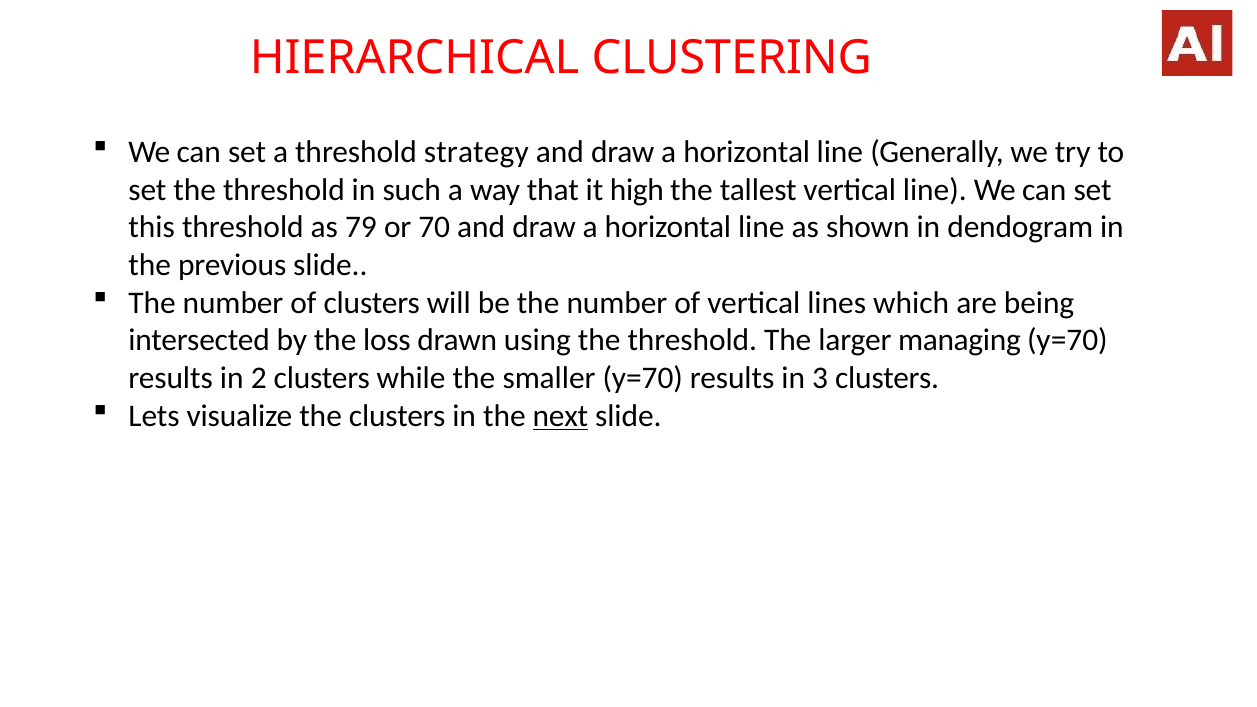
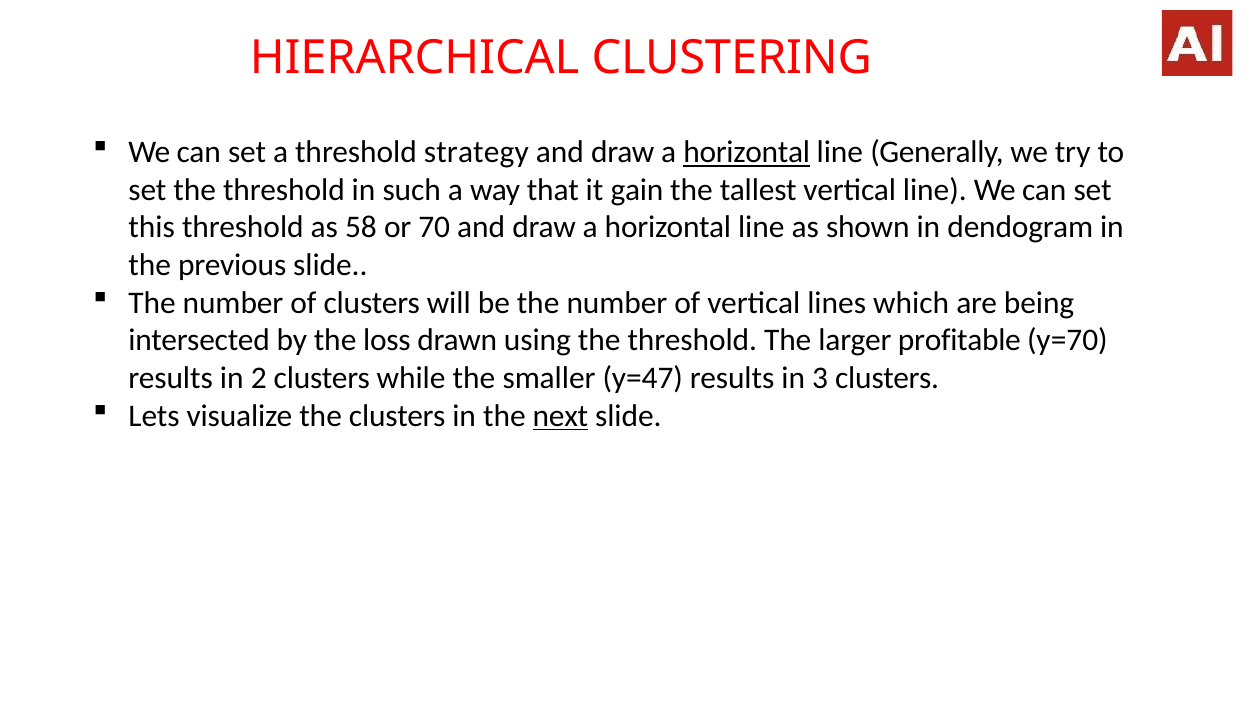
horizontal at (747, 152) underline: none -> present
high: high -> gain
79: 79 -> 58
managing: managing -> profitable
smaller y=70: y=70 -> y=47
